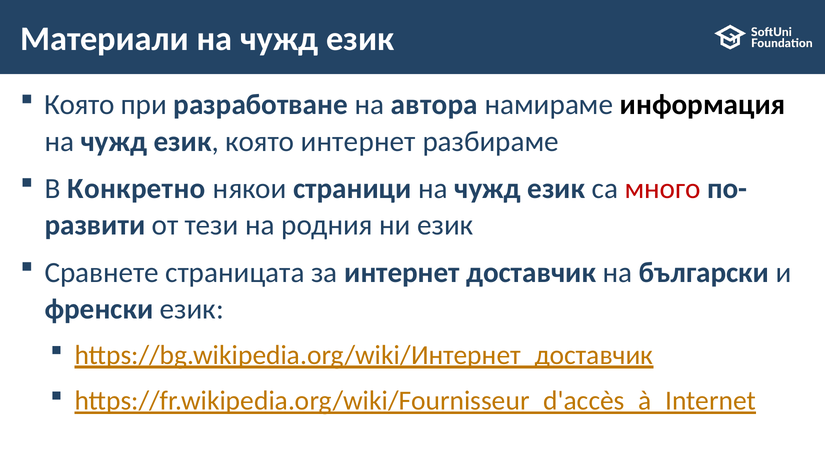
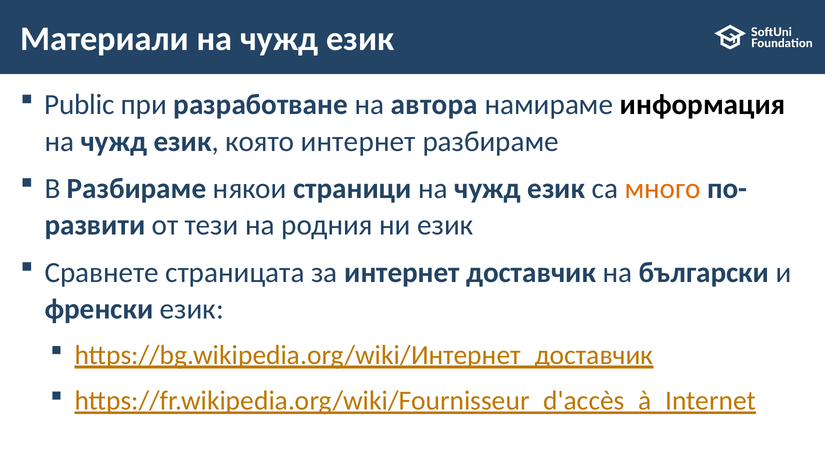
Която at (79, 105): Която -> Public
В Конкретно: Конкретно -> Разбираме
много colour: red -> orange
